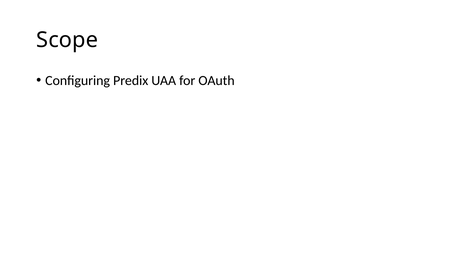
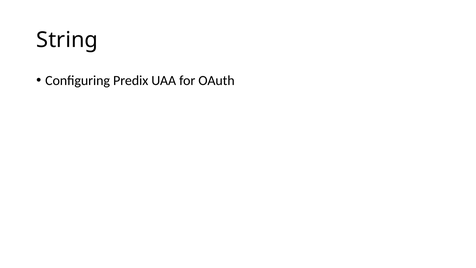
Scope: Scope -> String
